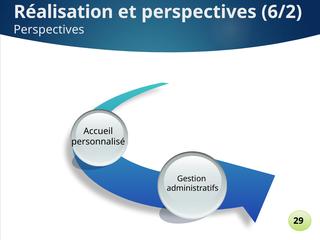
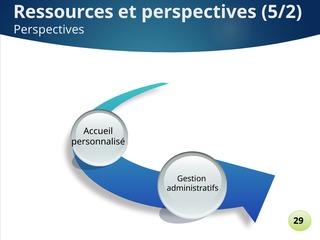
Réalisation: Réalisation -> Ressources
6/2: 6/2 -> 5/2
